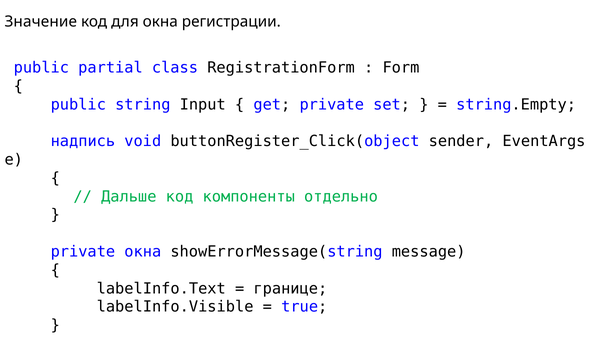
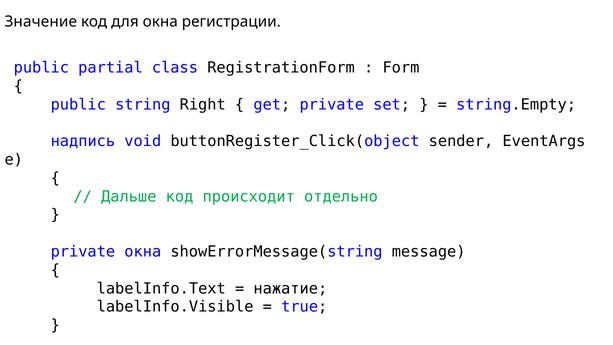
Input: Input -> Right
компоненты: компоненты -> происходит
границе: границе -> нажатие
